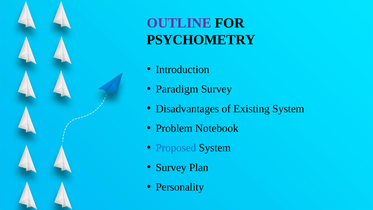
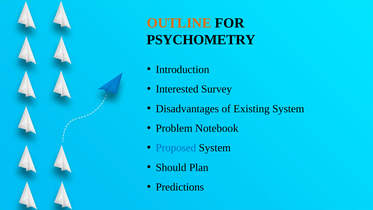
OUTLINE colour: purple -> orange
Paradigm: Paradigm -> Interested
Survey at (171, 167): Survey -> Should
Personality: Personality -> Predictions
